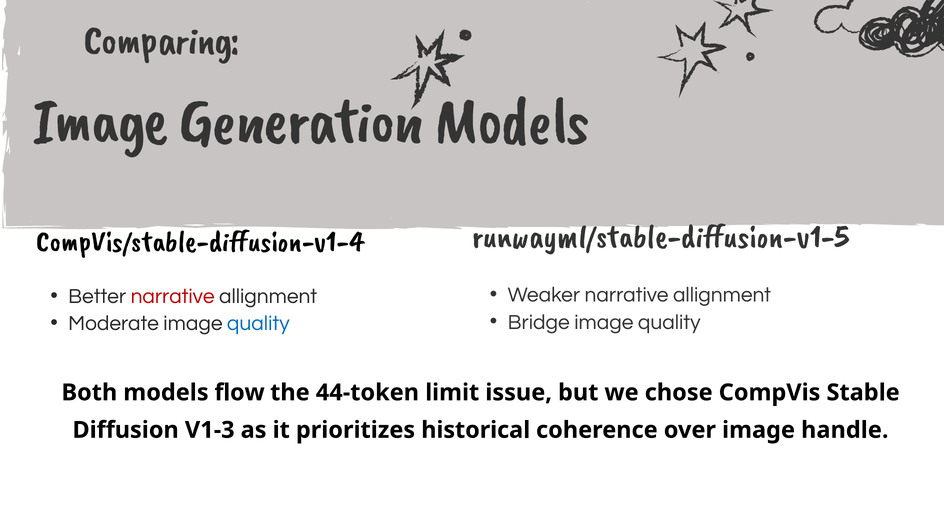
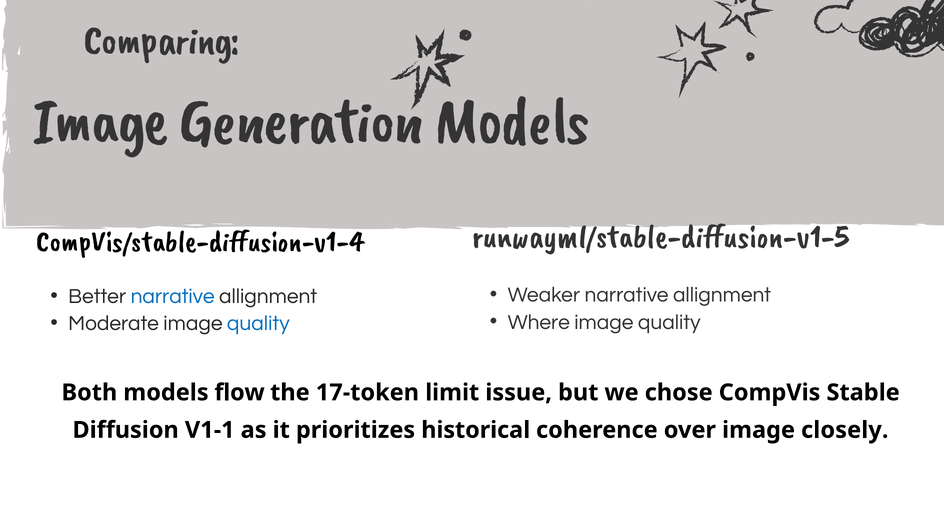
narrative at (173, 296) colour: red -> blue
Bridge: Bridge -> Where
44-token: 44-token -> 17-token
V1-3: V1-3 -> V1-1
handle: handle -> closely
